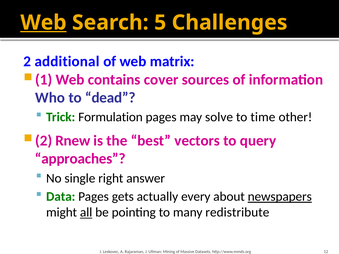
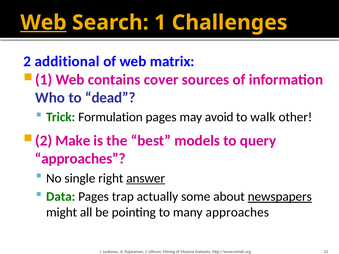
5: 5 -> 1
solve: solve -> avoid
time: time -> walk
Rnew: Rnew -> Make
vectors: vectors -> models
answer underline: none -> present
gets: gets -> trap
every: every -> some
all underline: present -> none
many redistribute: redistribute -> approaches
